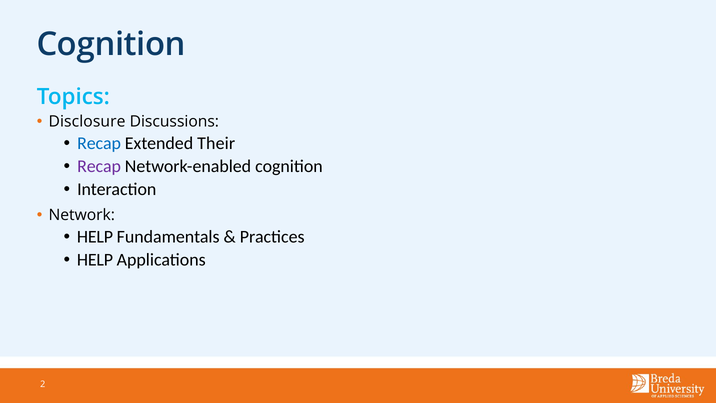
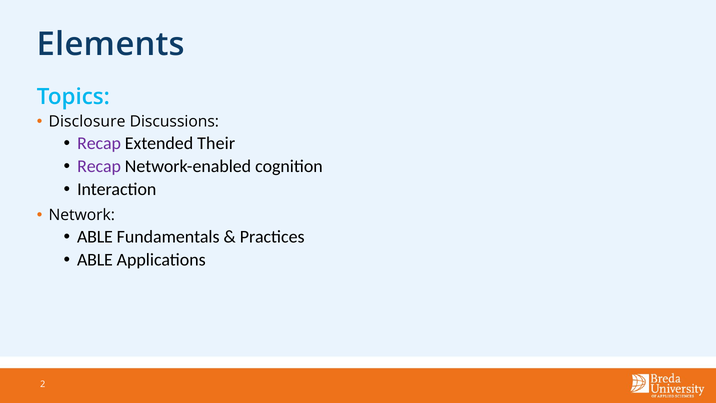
Cognition at (111, 44): Cognition -> Elements
Recap at (99, 143) colour: blue -> purple
HELP at (95, 237): HELP -> ABLE
HELP at (95, 260): HELP -> ABLE
